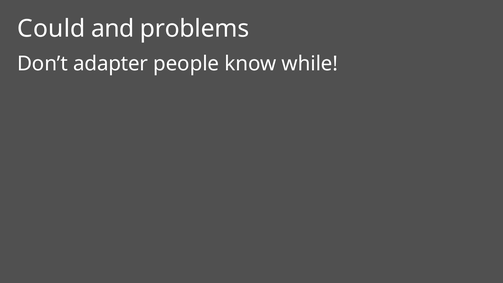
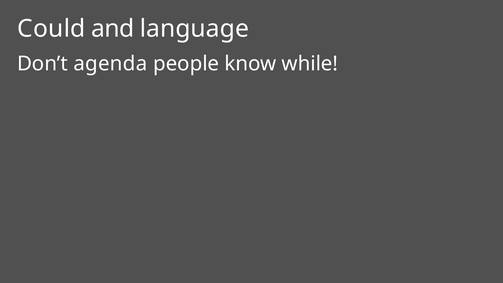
problems: problems -> language
adapter: adapter -> agenda
